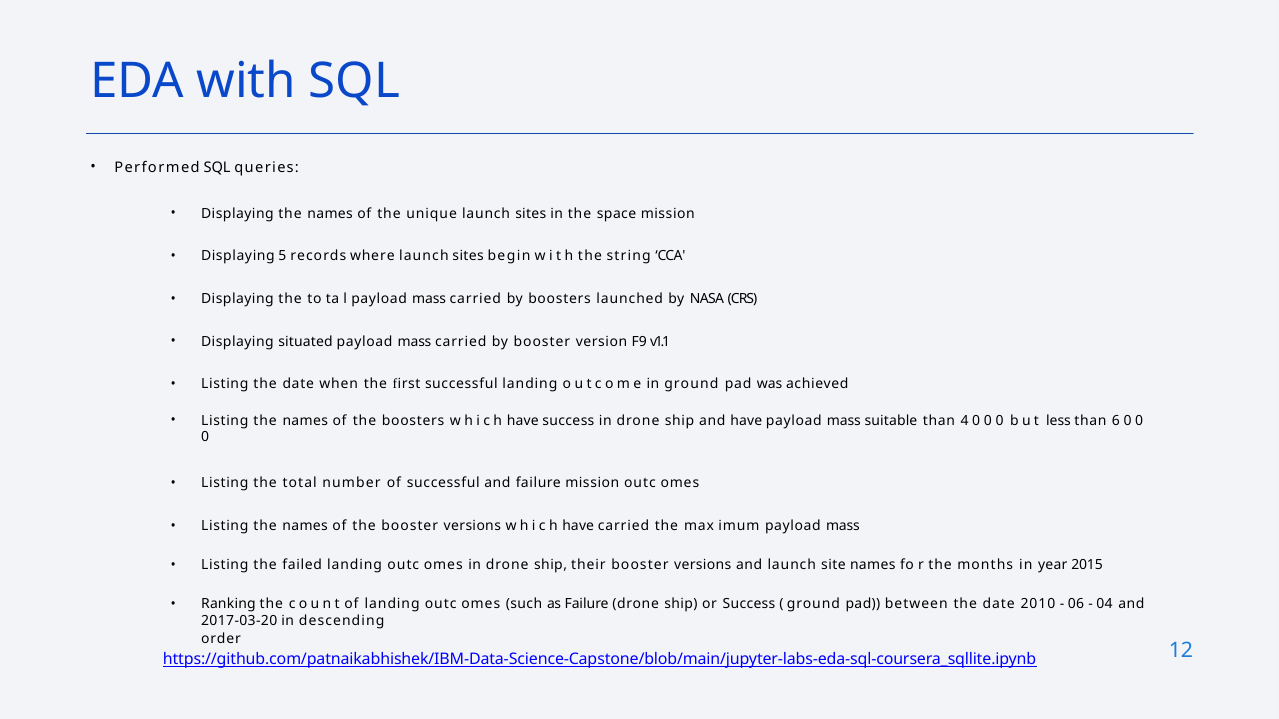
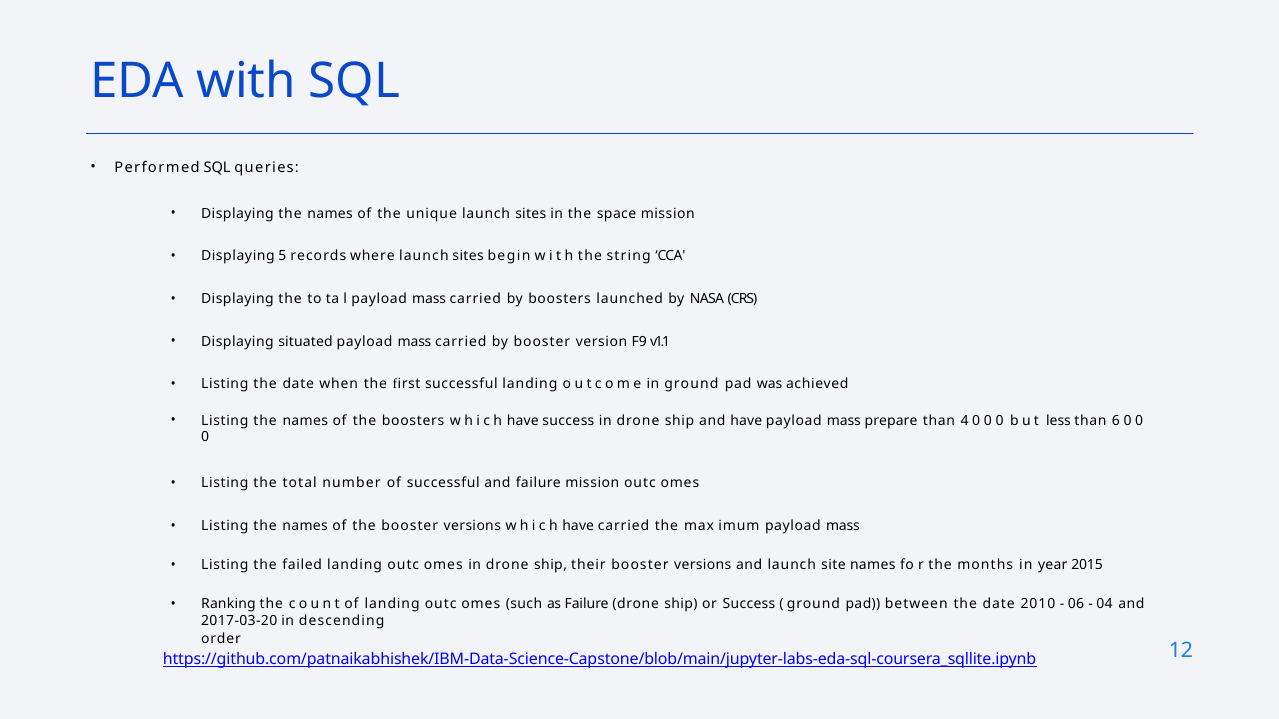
suitable: suitable -> prepare
